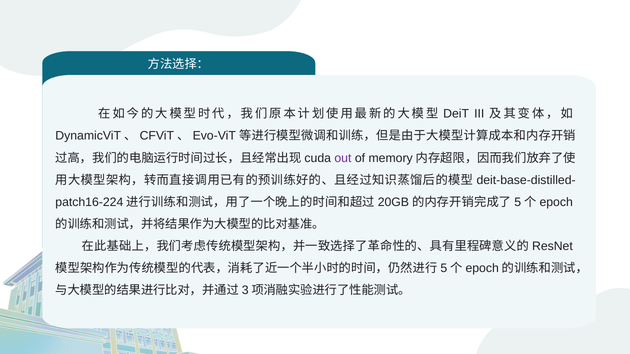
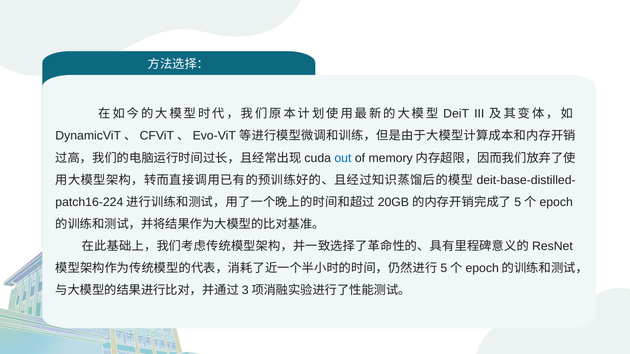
out colour: purple -> blue
